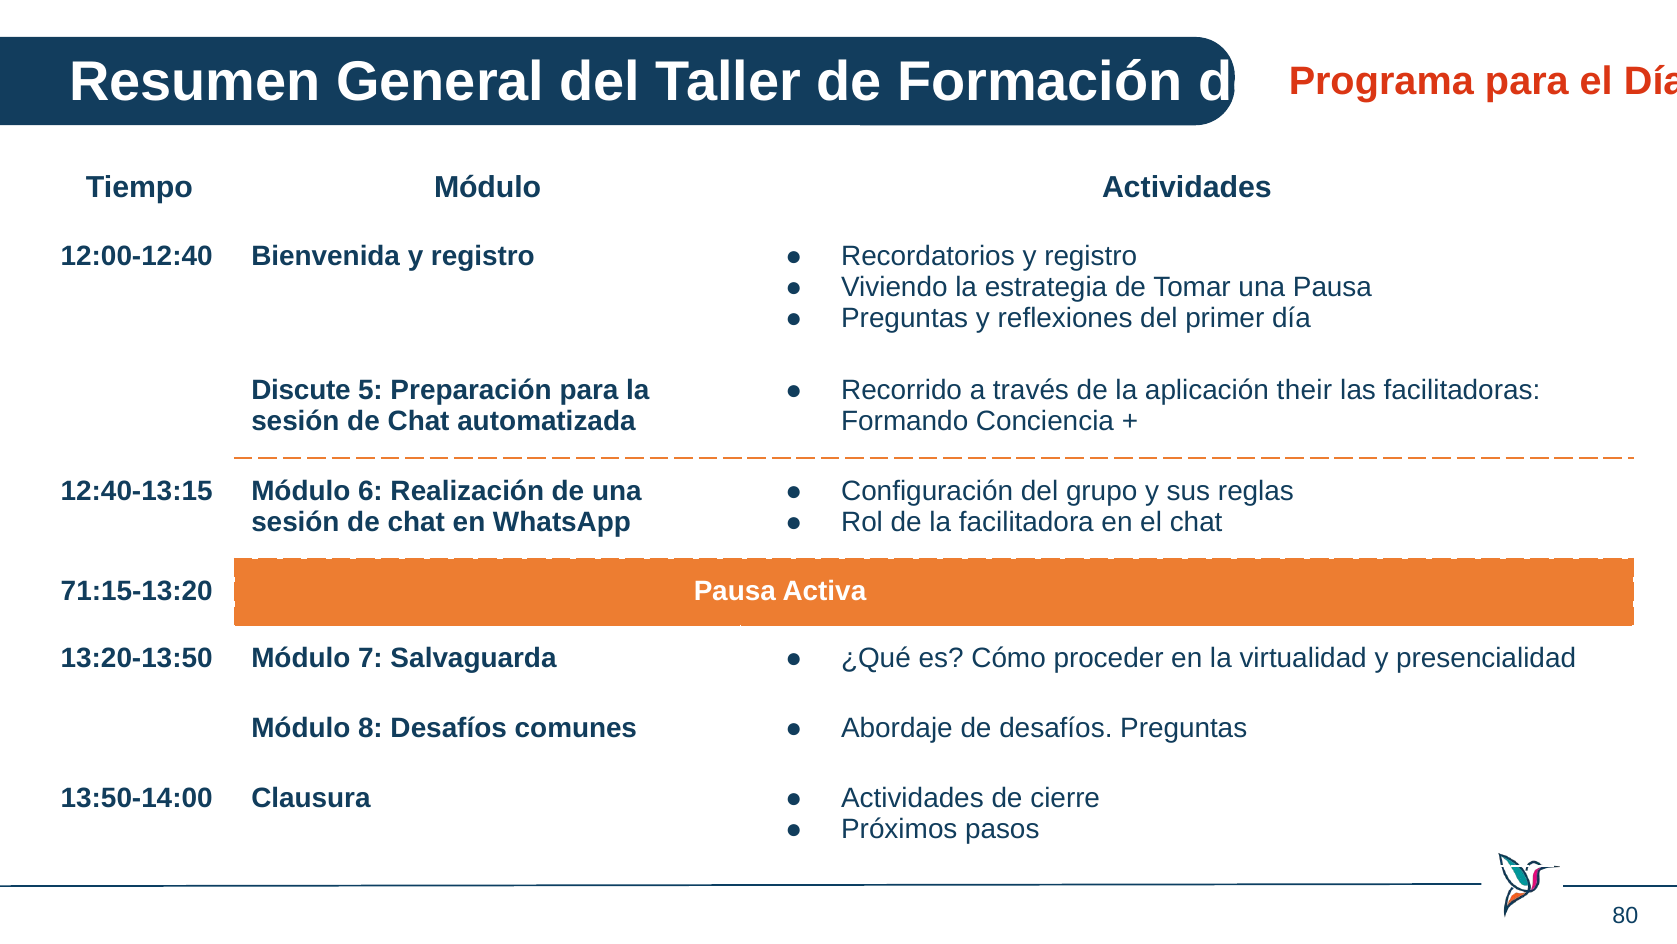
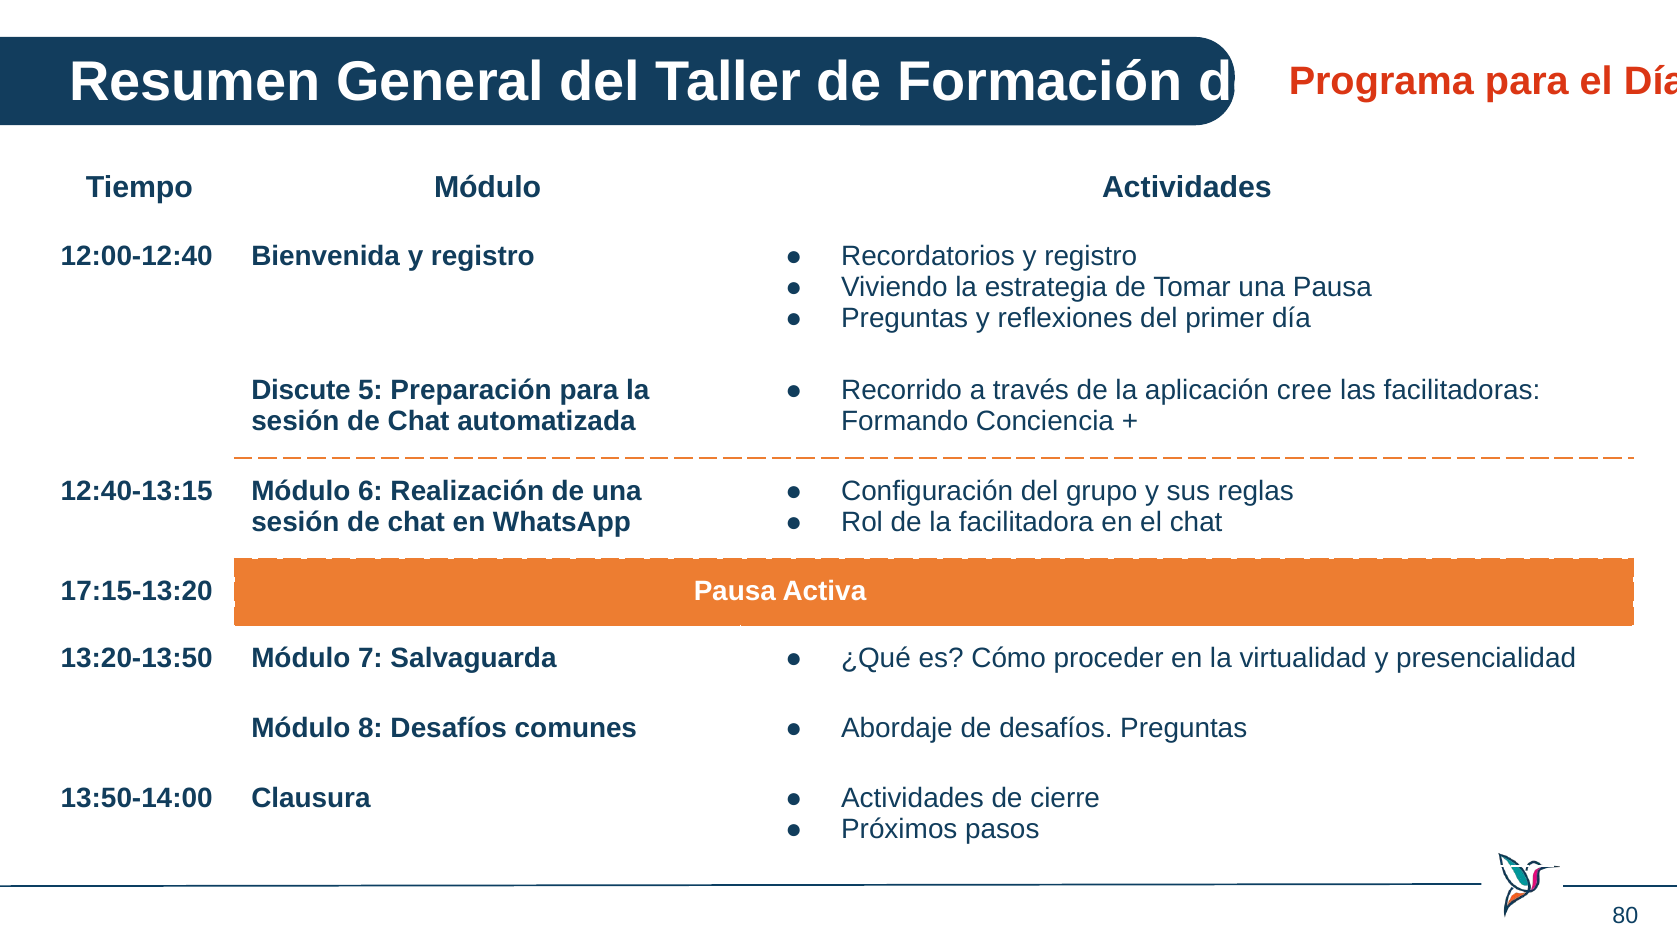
their: their -> cree
71:15-13:20: 71:15-13:20 -> 17:15-13:20
